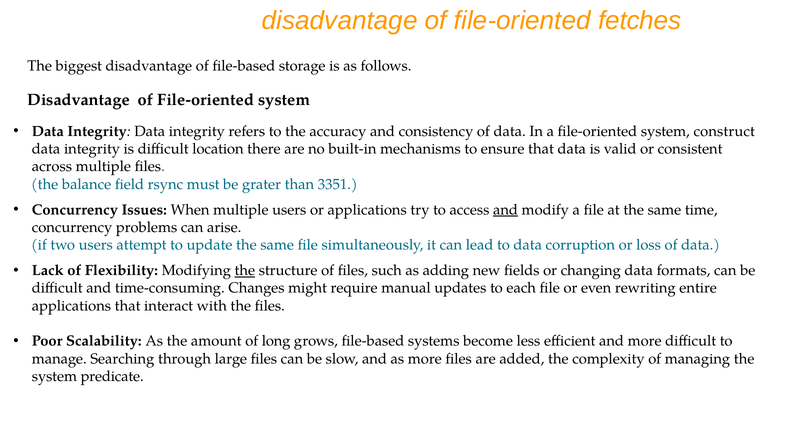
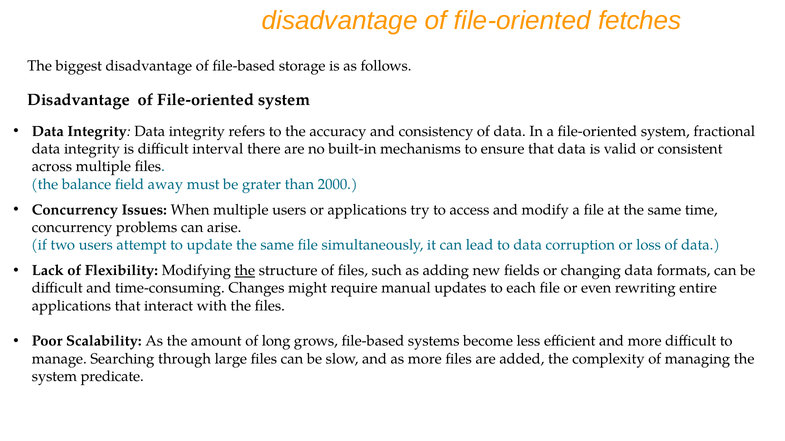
construct: construct -> fractional
location: location -> interval
rsync: rsync -> away
3351: 3351 -> 2000
and at (506, 210) underline: present -> none
